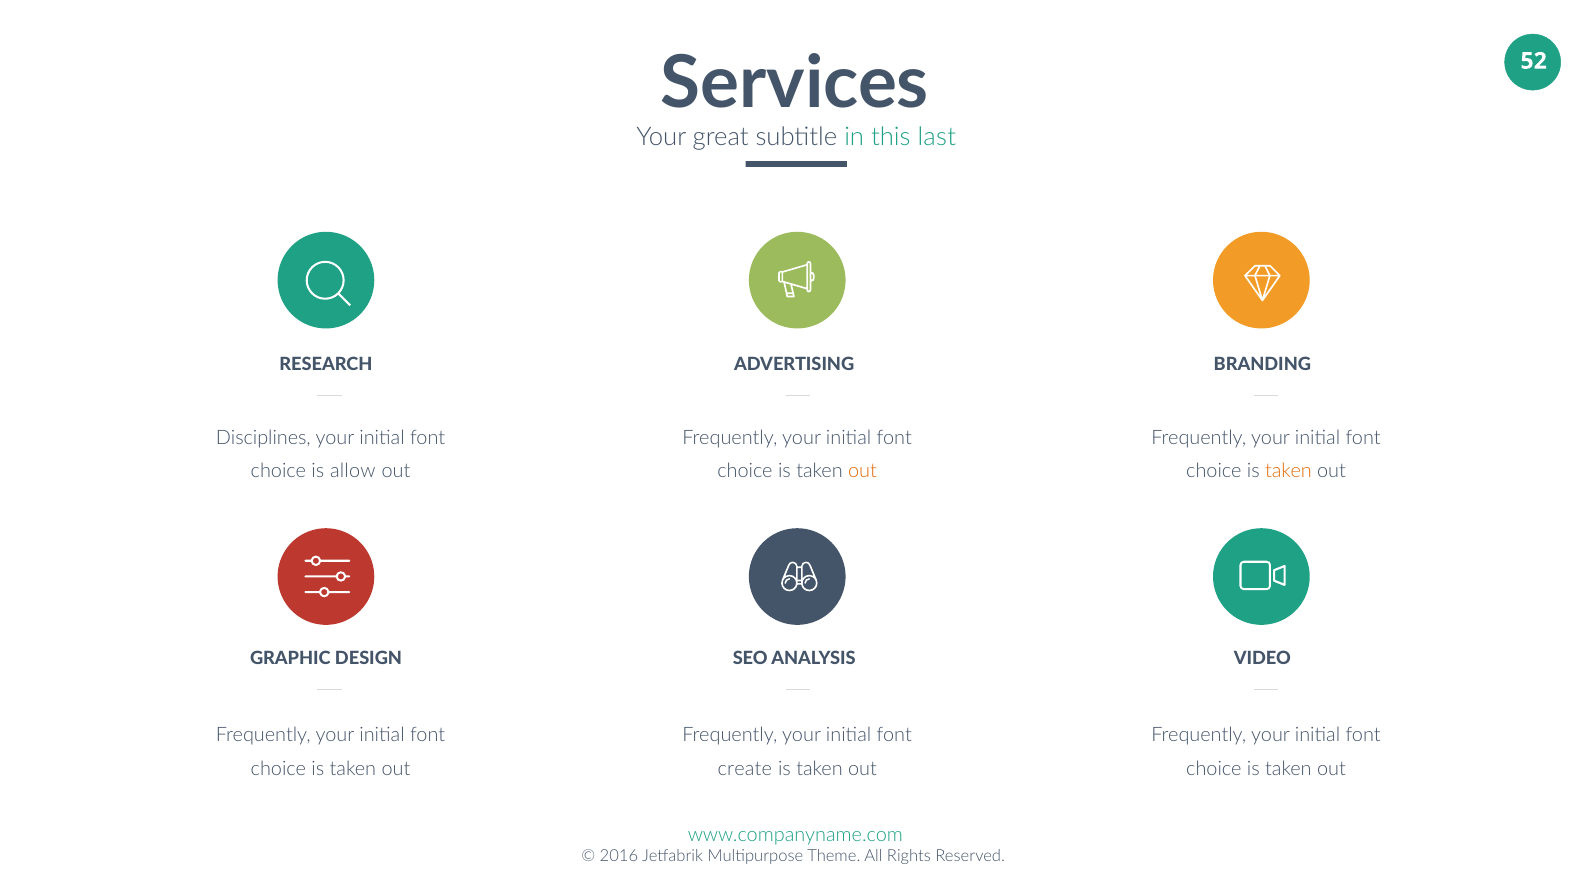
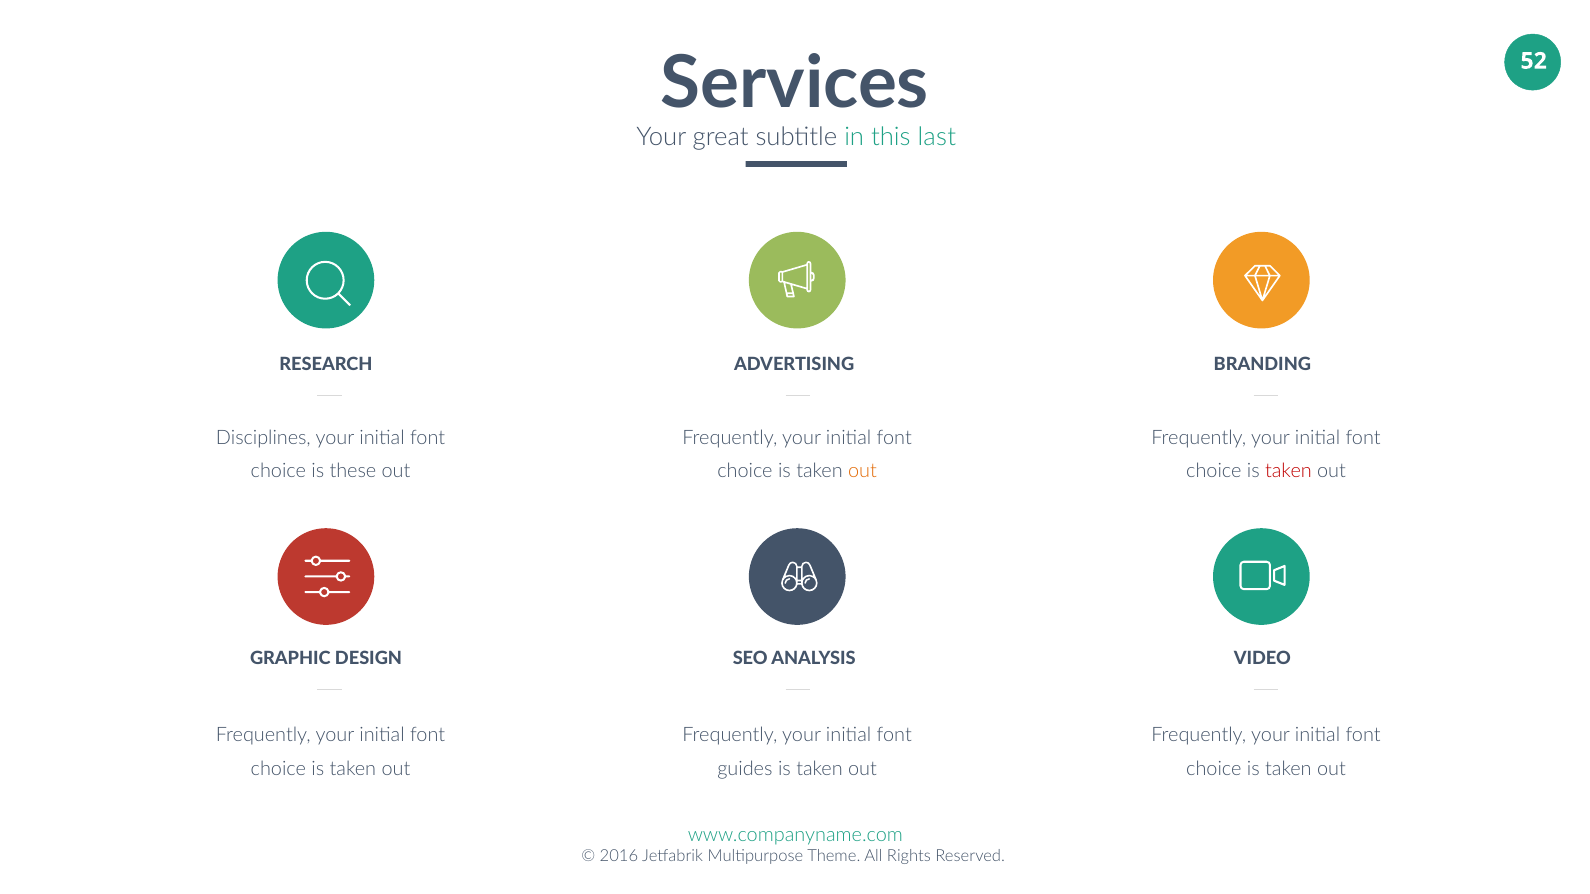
allow: allow -> these
taken at (1288, 471) colour: orange -> red
create: create -> guides
